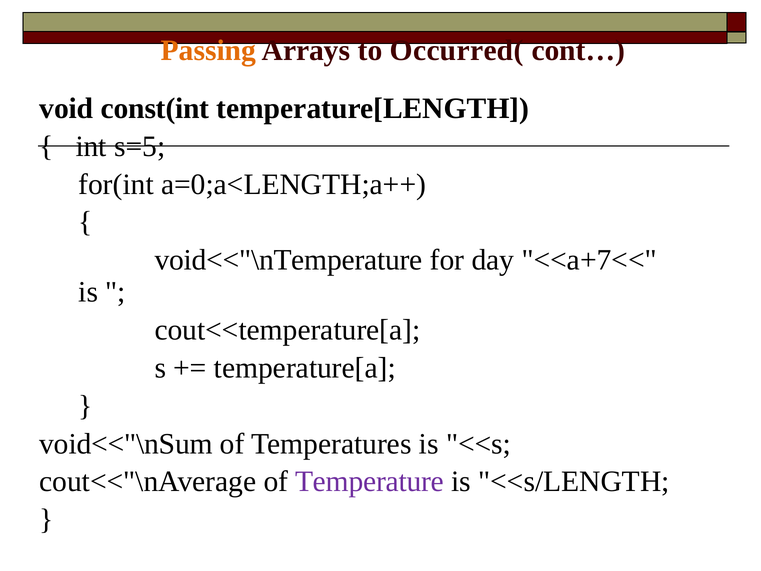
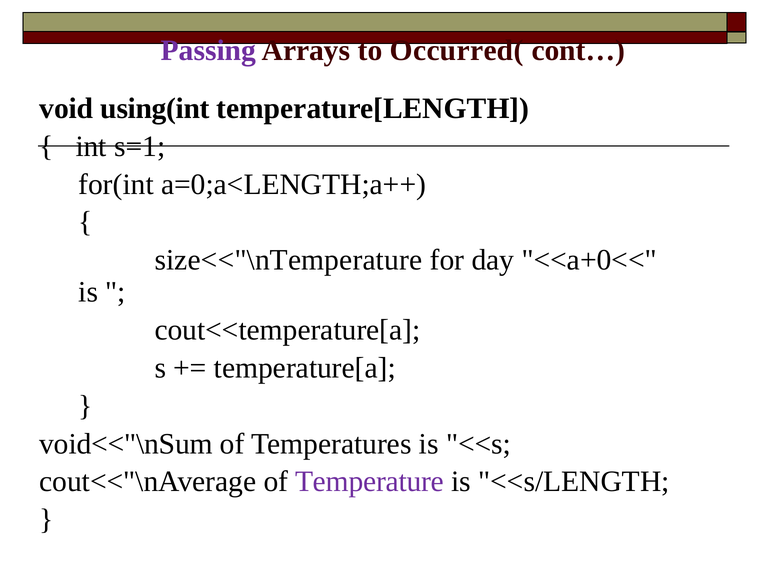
Passing colour: orange -> purple
const(int: const(int -> using(int
s=5: s=5 -> s=1
void<<"\nTemperature: void<<"\nTemperature -> size<<"\nTemperature
<<a+7<<: <<a+7<< -> <<a+0<<
